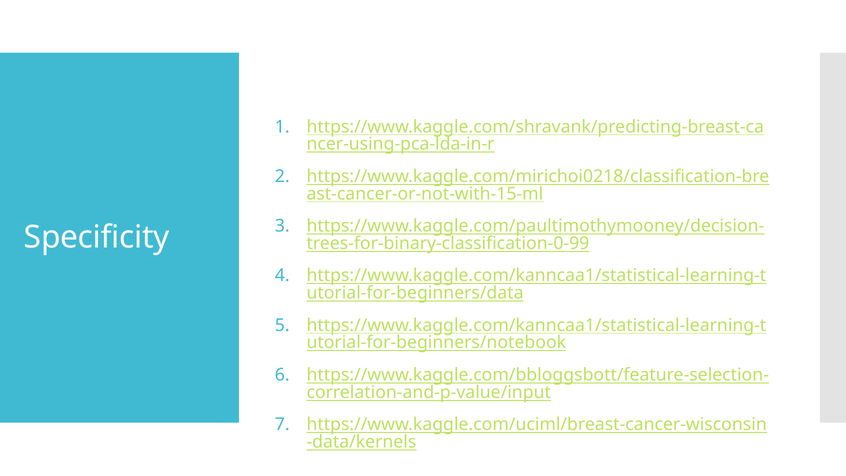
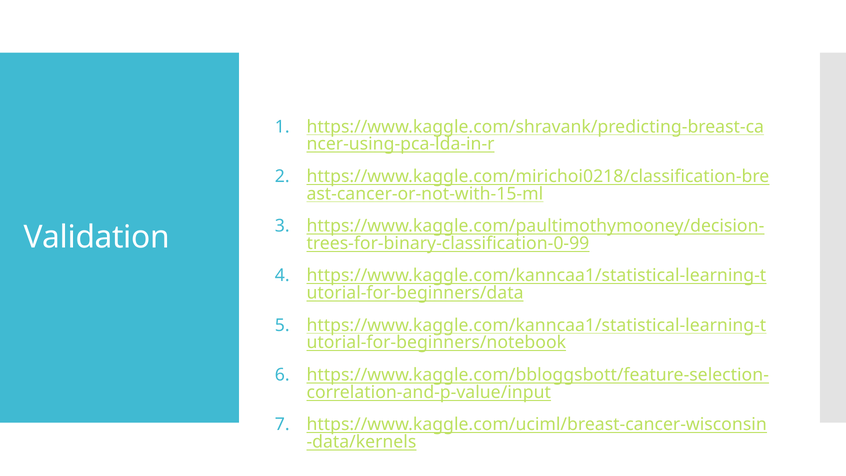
Specificity: Specificity -> Validation
